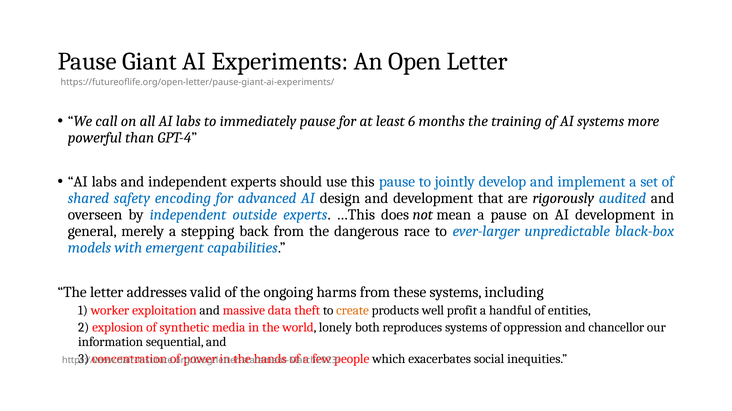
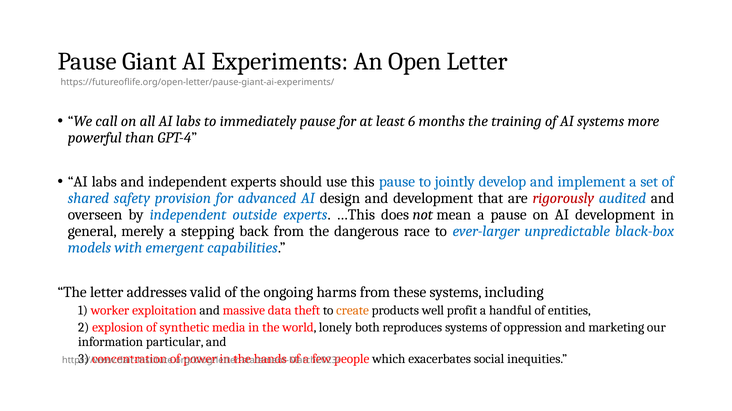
encoding: encoding -> provision
rigorously colour: black -> red
chancellor: chancellor -> marketing
sequential: sequential -> particular
